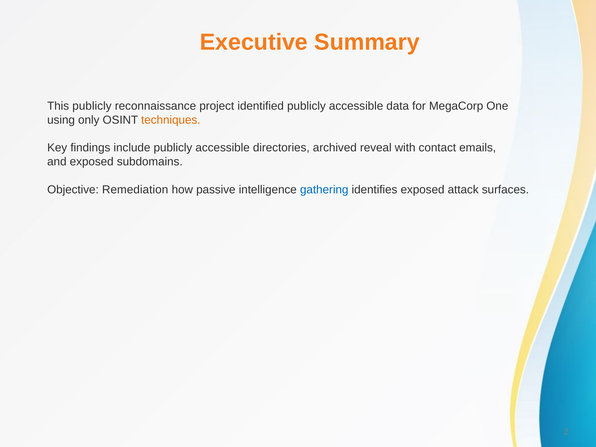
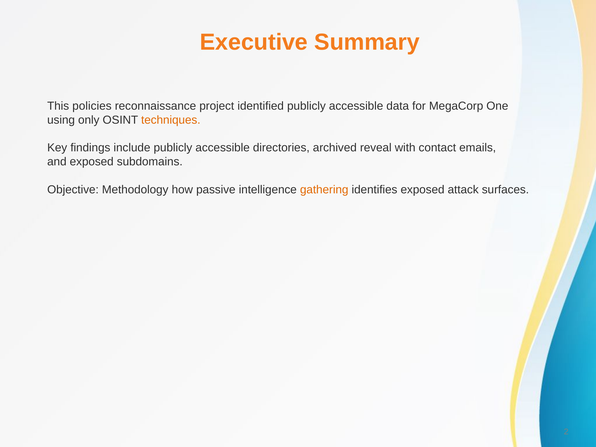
This publicly: publicly -> policies
Remediation: Remediation -> Methodology
gathering colour: blue -> orange
